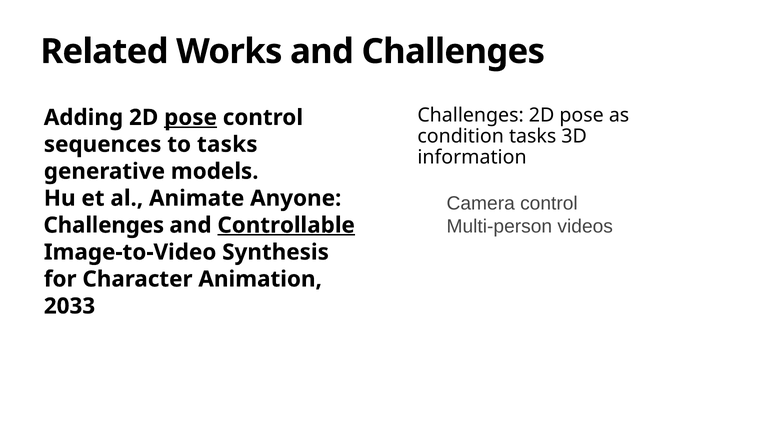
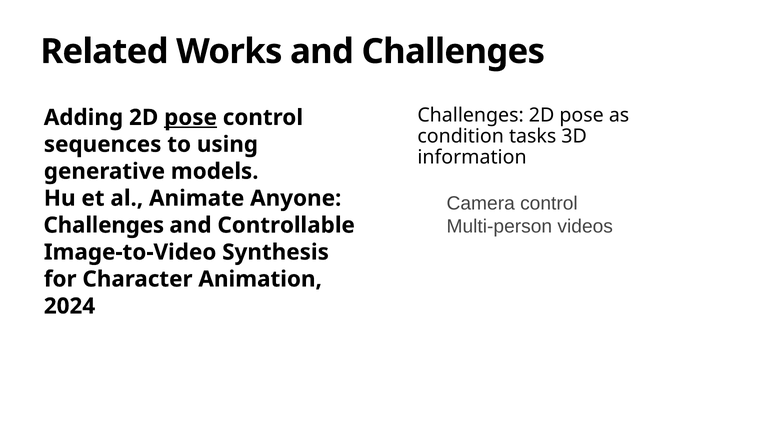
to tasks: tasks -> using
Controllable underline: present -> none
2033: 2033 -> 2024
